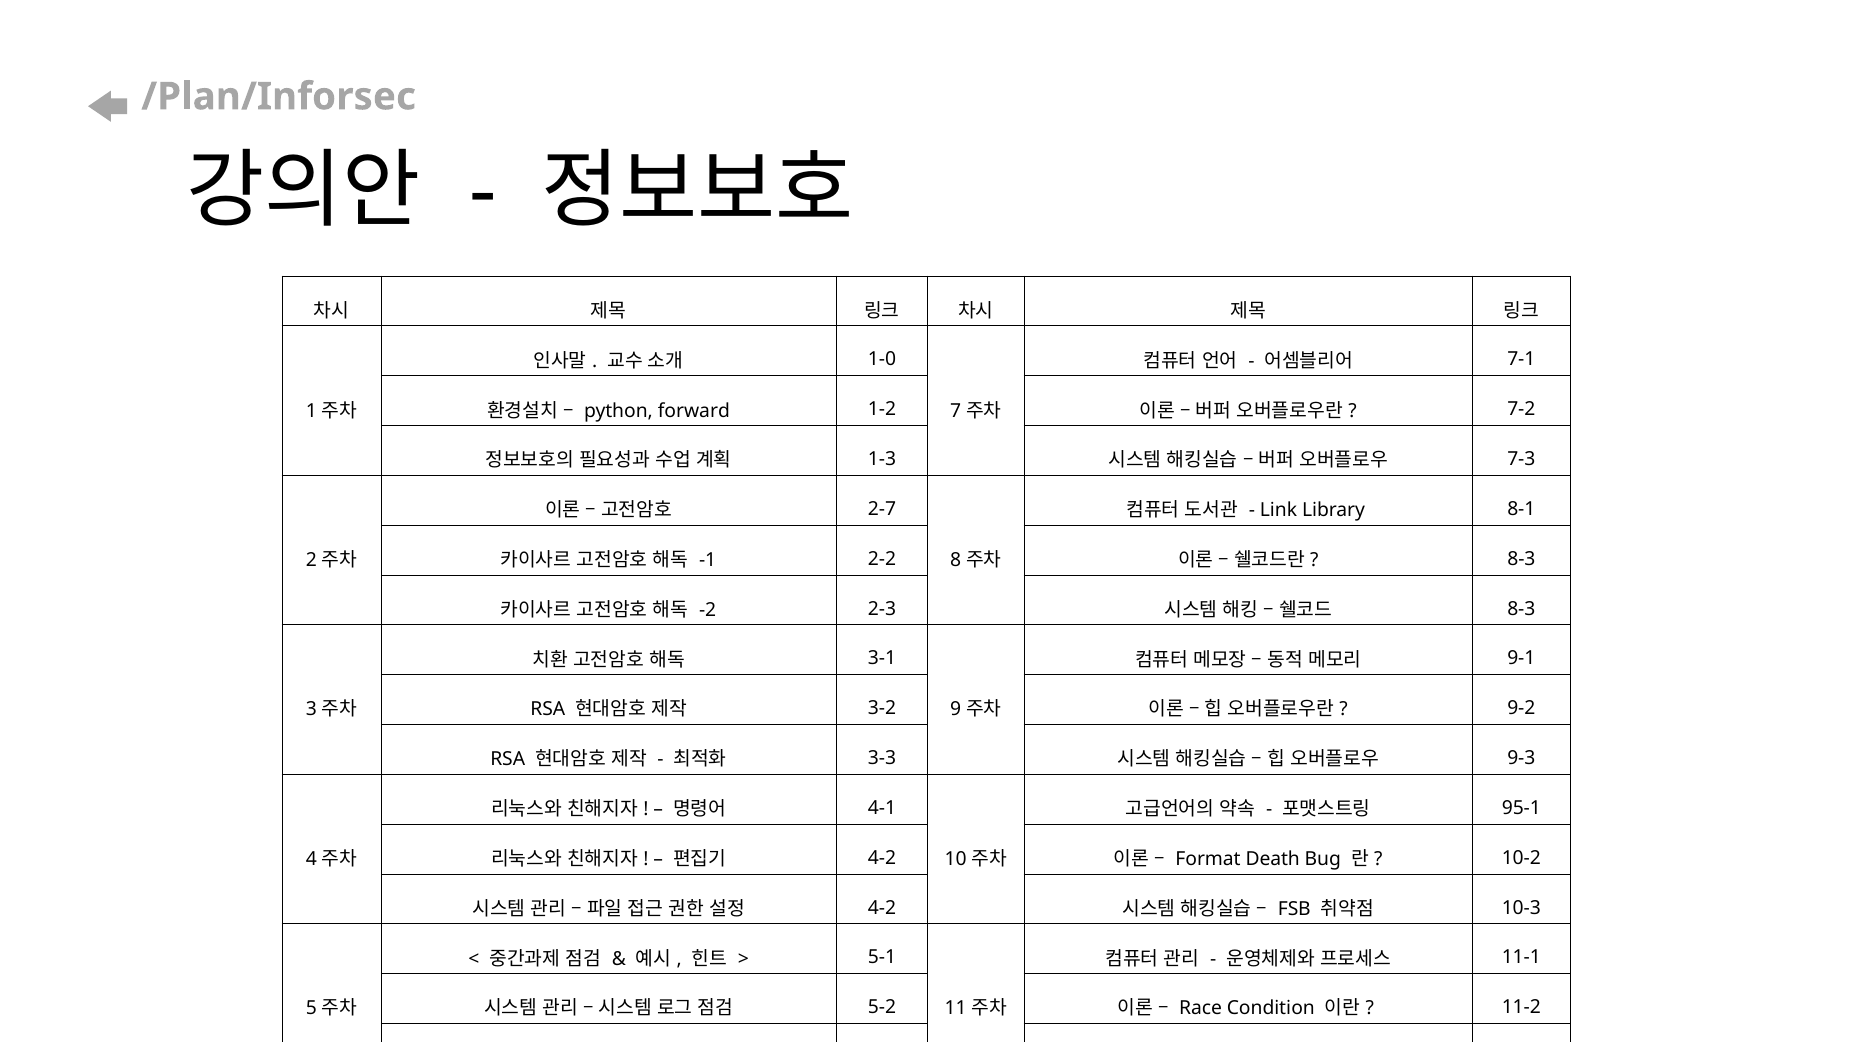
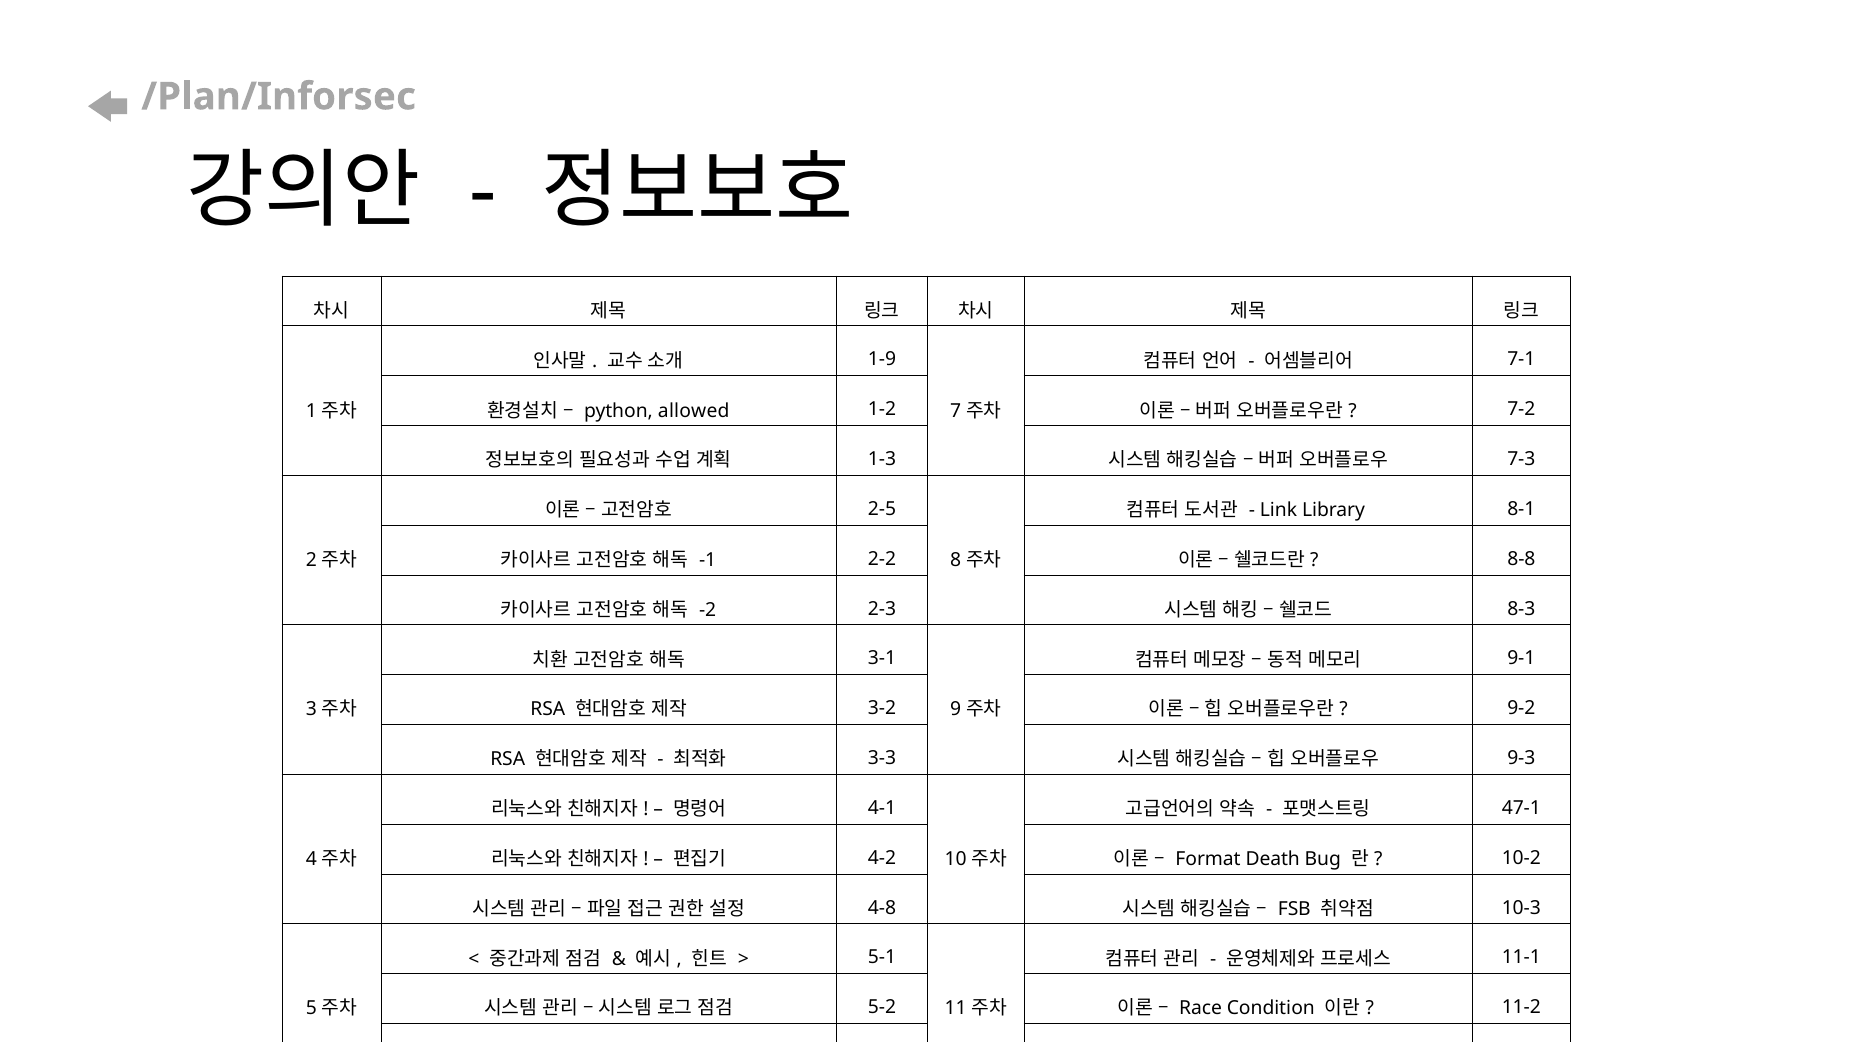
1-0: 1-0 -> 1-9
forward: forward -> allowed
2-7: 2-7 -> 2-5
8-3 at (1521, 559): 8-3 -> 8-8
95-1: 95-1 -> 47-1
4-2 at (882, 907): 4-2 -> 4-8
